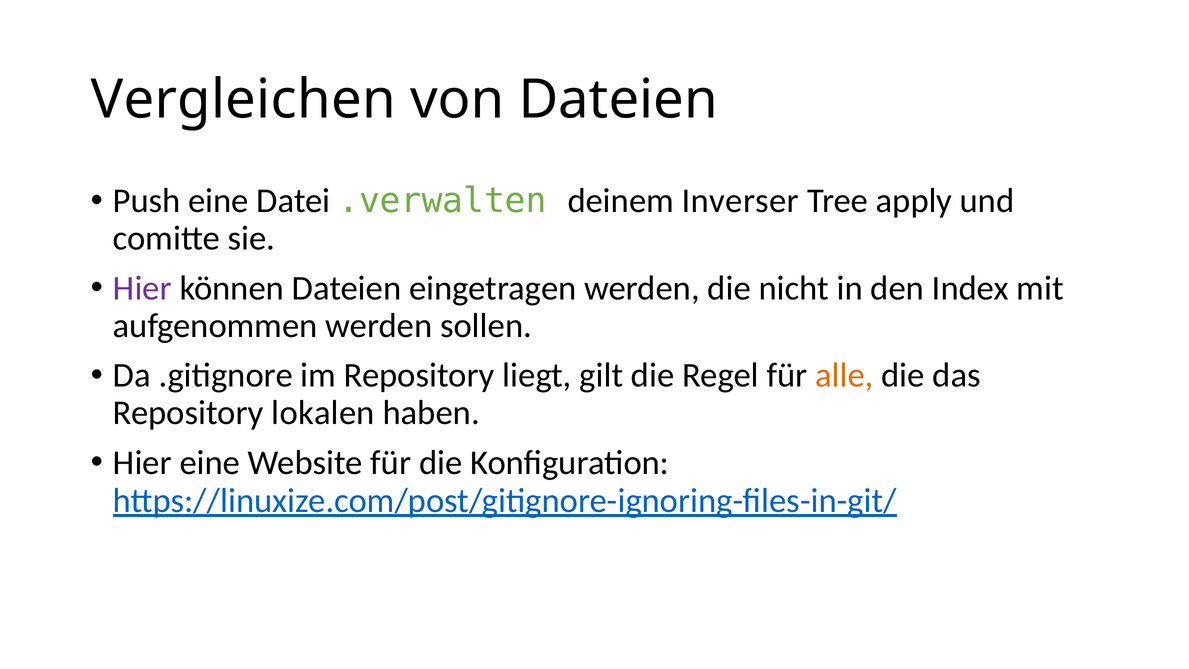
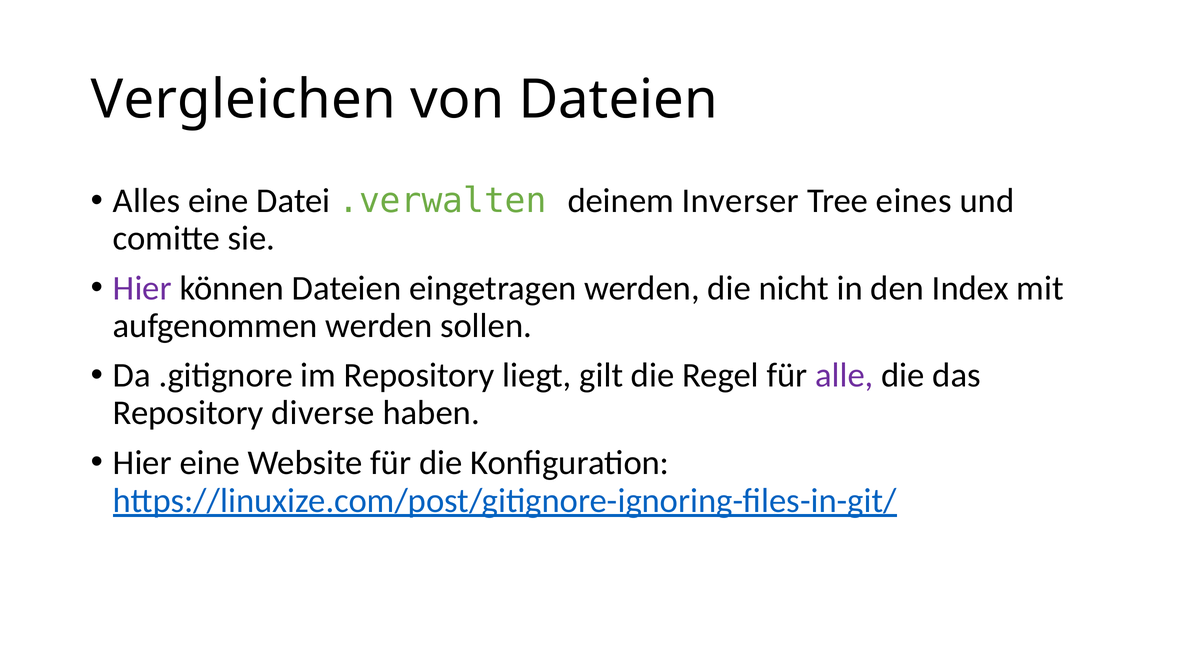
Push: Push -> Alles
apply: apply -> eines
alle colour: orange -> purple
lokalen: lokalen -> diverse
